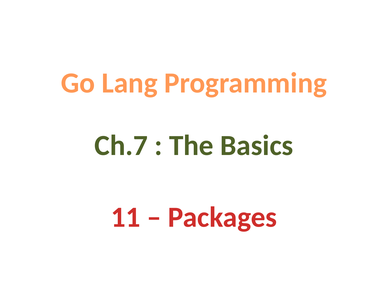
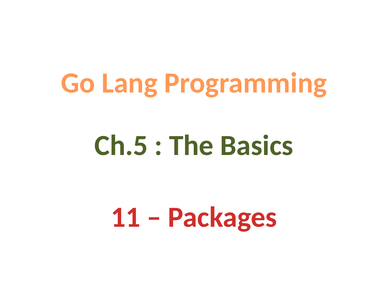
Ch.7: Ch.7 -> Ch.5
